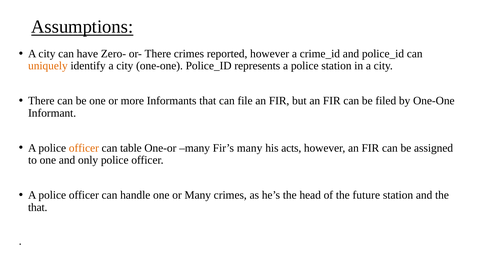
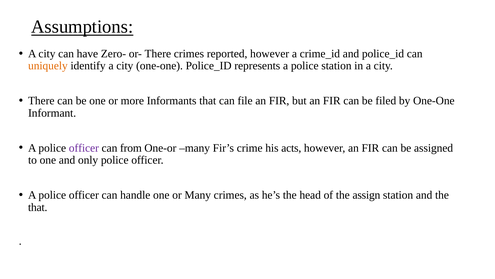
officer at (84, 148) colour: orange -> purple
table: table -> from
Fir’s many: many -> crime
future: future -> assign
